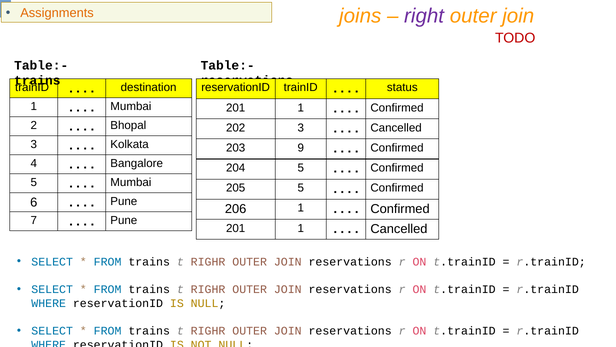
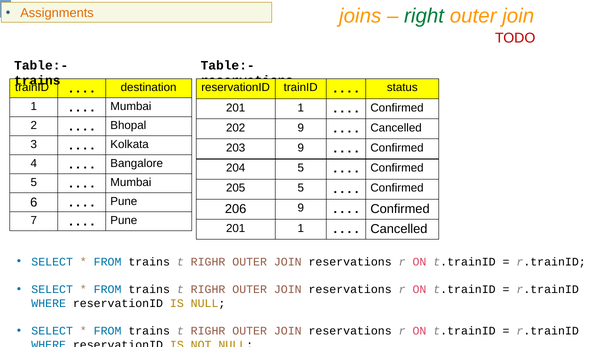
right colour: purple -> green
202 3: 3 -> 9
206 1: 1 -> 9
